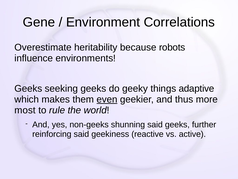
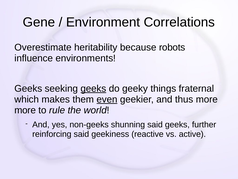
geeks at (93, 88) underline: none -> present
adaptive: adaptive -> fraternal
most at (25, 110): most -> more
